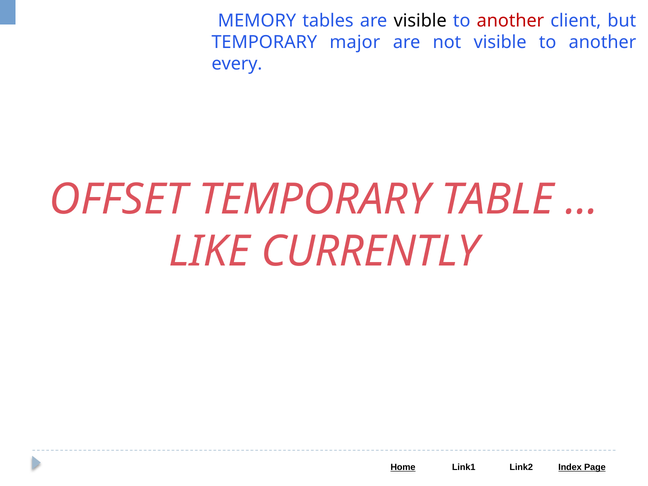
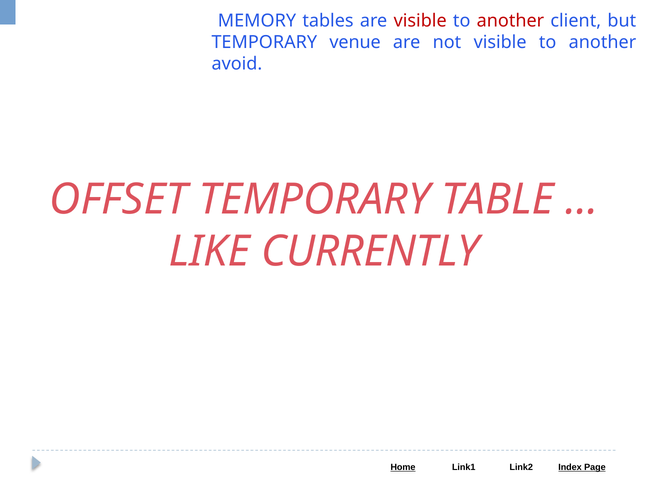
visible at (420, 21) colour: black -> red
major: major -> venue
every: every -> avoid
